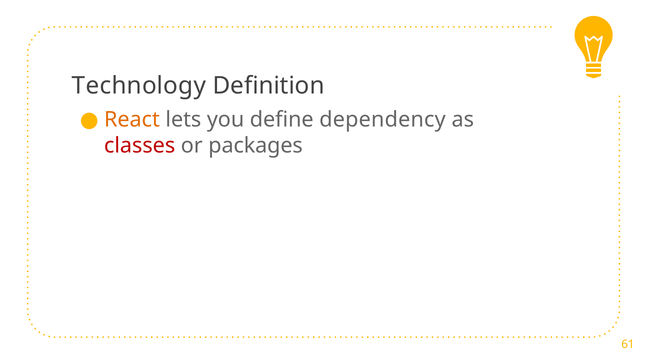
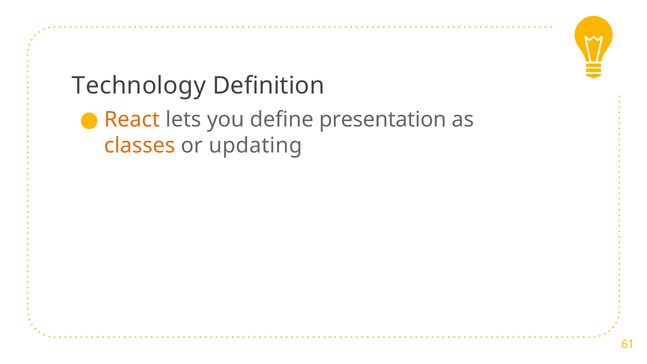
dependency: dependency -> presentation
classes colour: red -> orange
packages: packages -> updating
